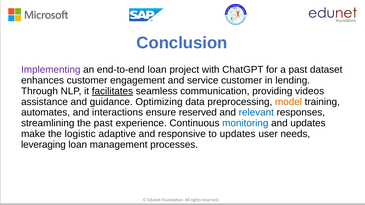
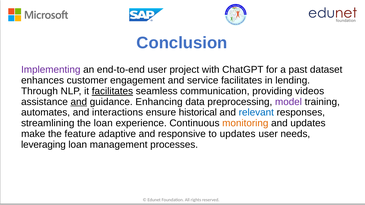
end-to-end loan: loan -> user
service customer: customer -> facilitates
and at (79, 102) underline: none -> present
Optimizing: Optimizing -> Enhancing
model colour: orange -> purple
ensure reserved: reserved -> historical
the past: past -> loan
monitoring colour: blue -> orange
logistic: logistic -> feature
